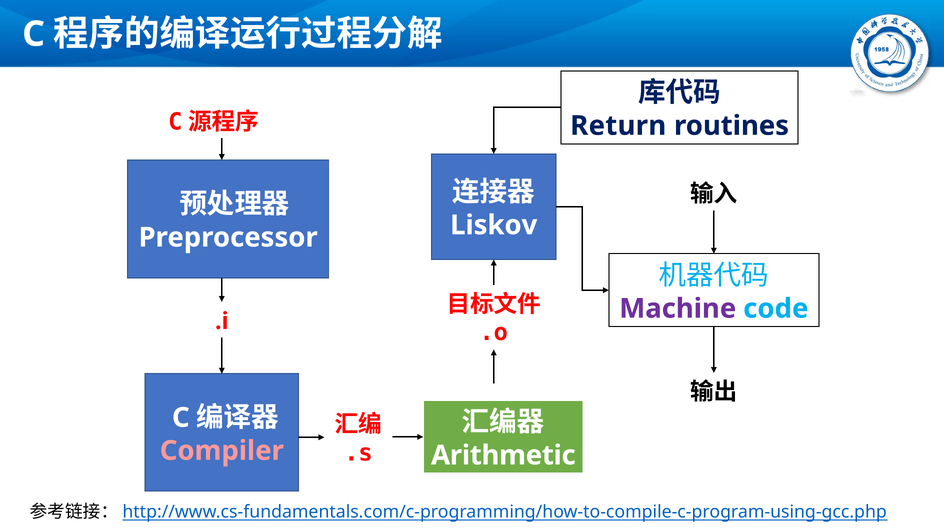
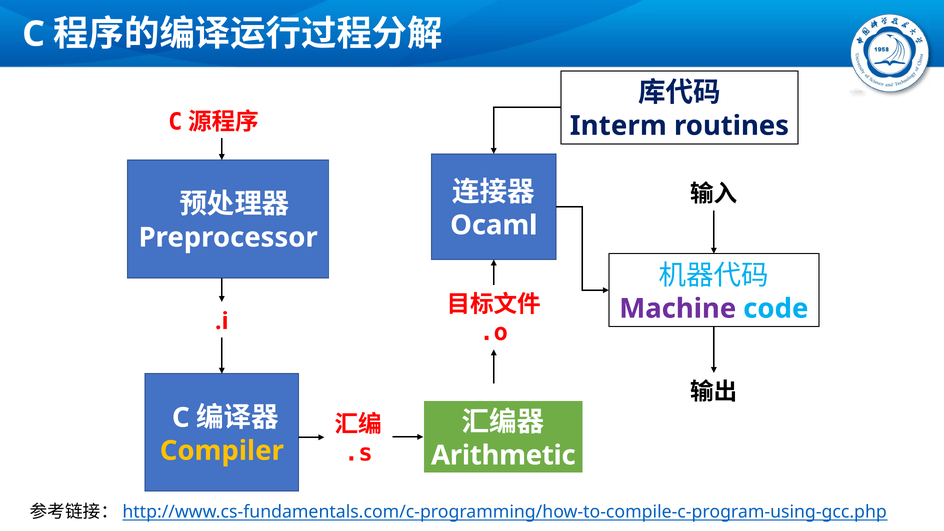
Return: Return -> Interm
Liskov: Liskov -> Ocaml
Compiler colour: pink -> yellow
